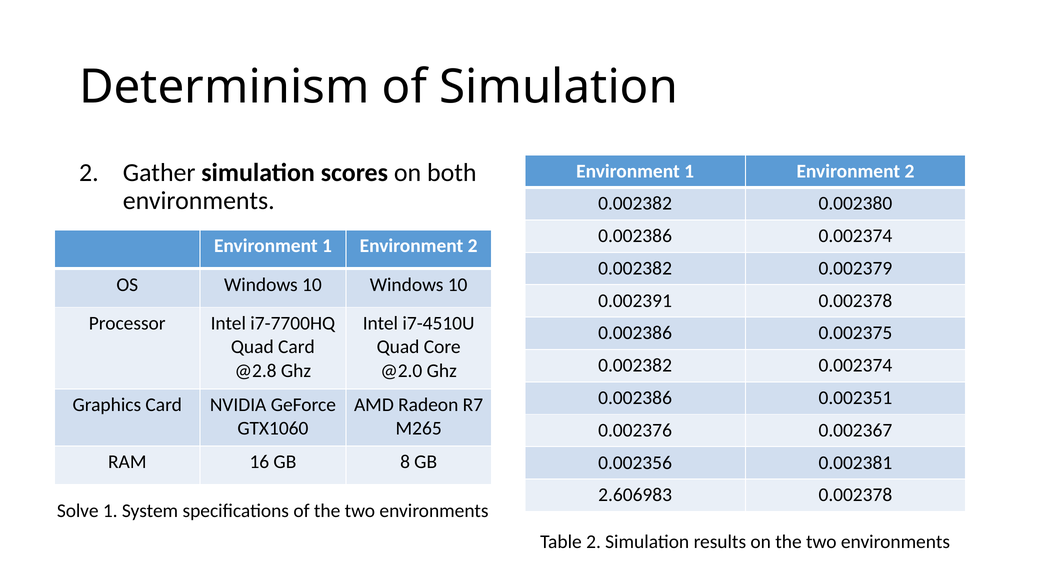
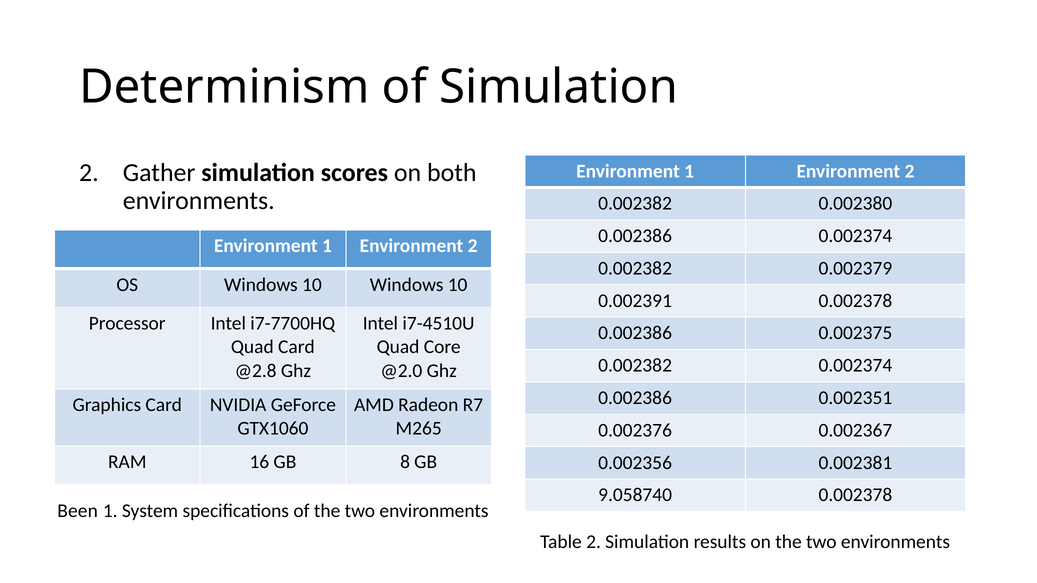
2.606983: 2.606983 -> 9.058740
Solve: Solve -> Been
